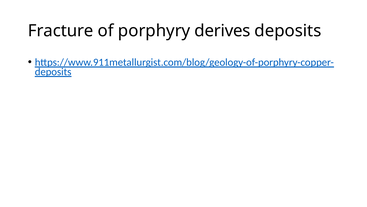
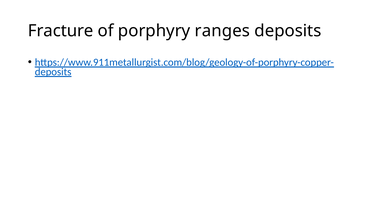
derives: derives -> ranges
